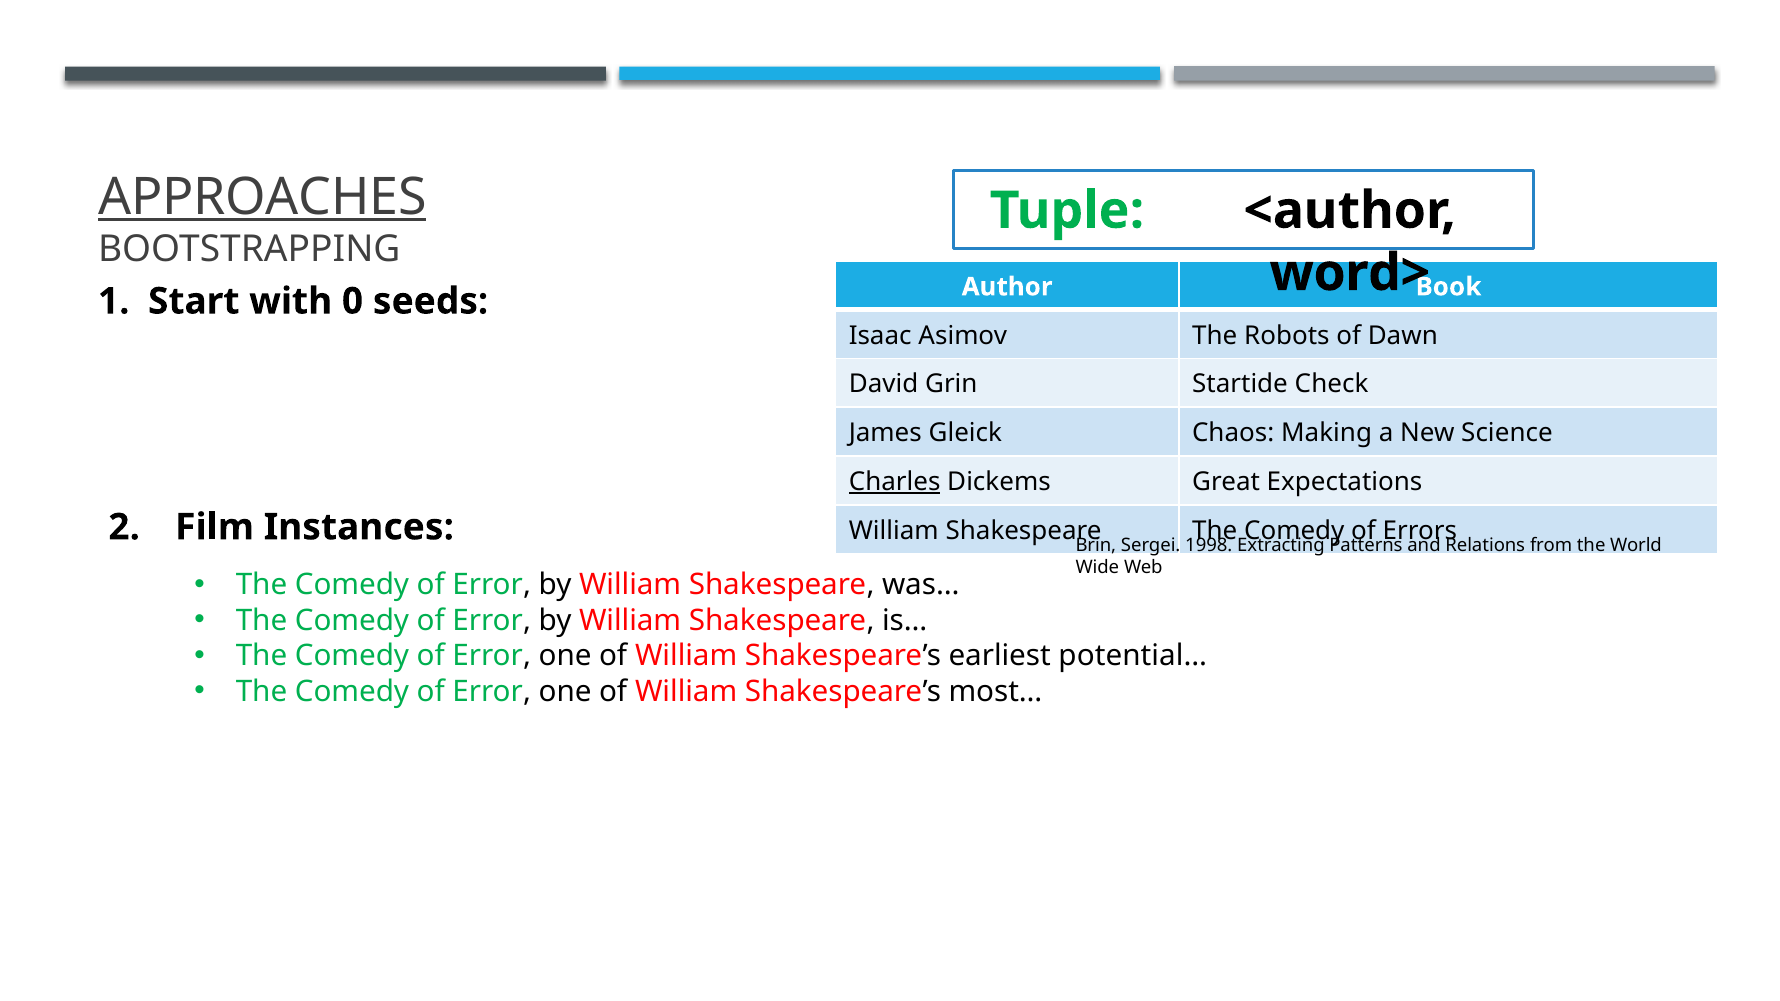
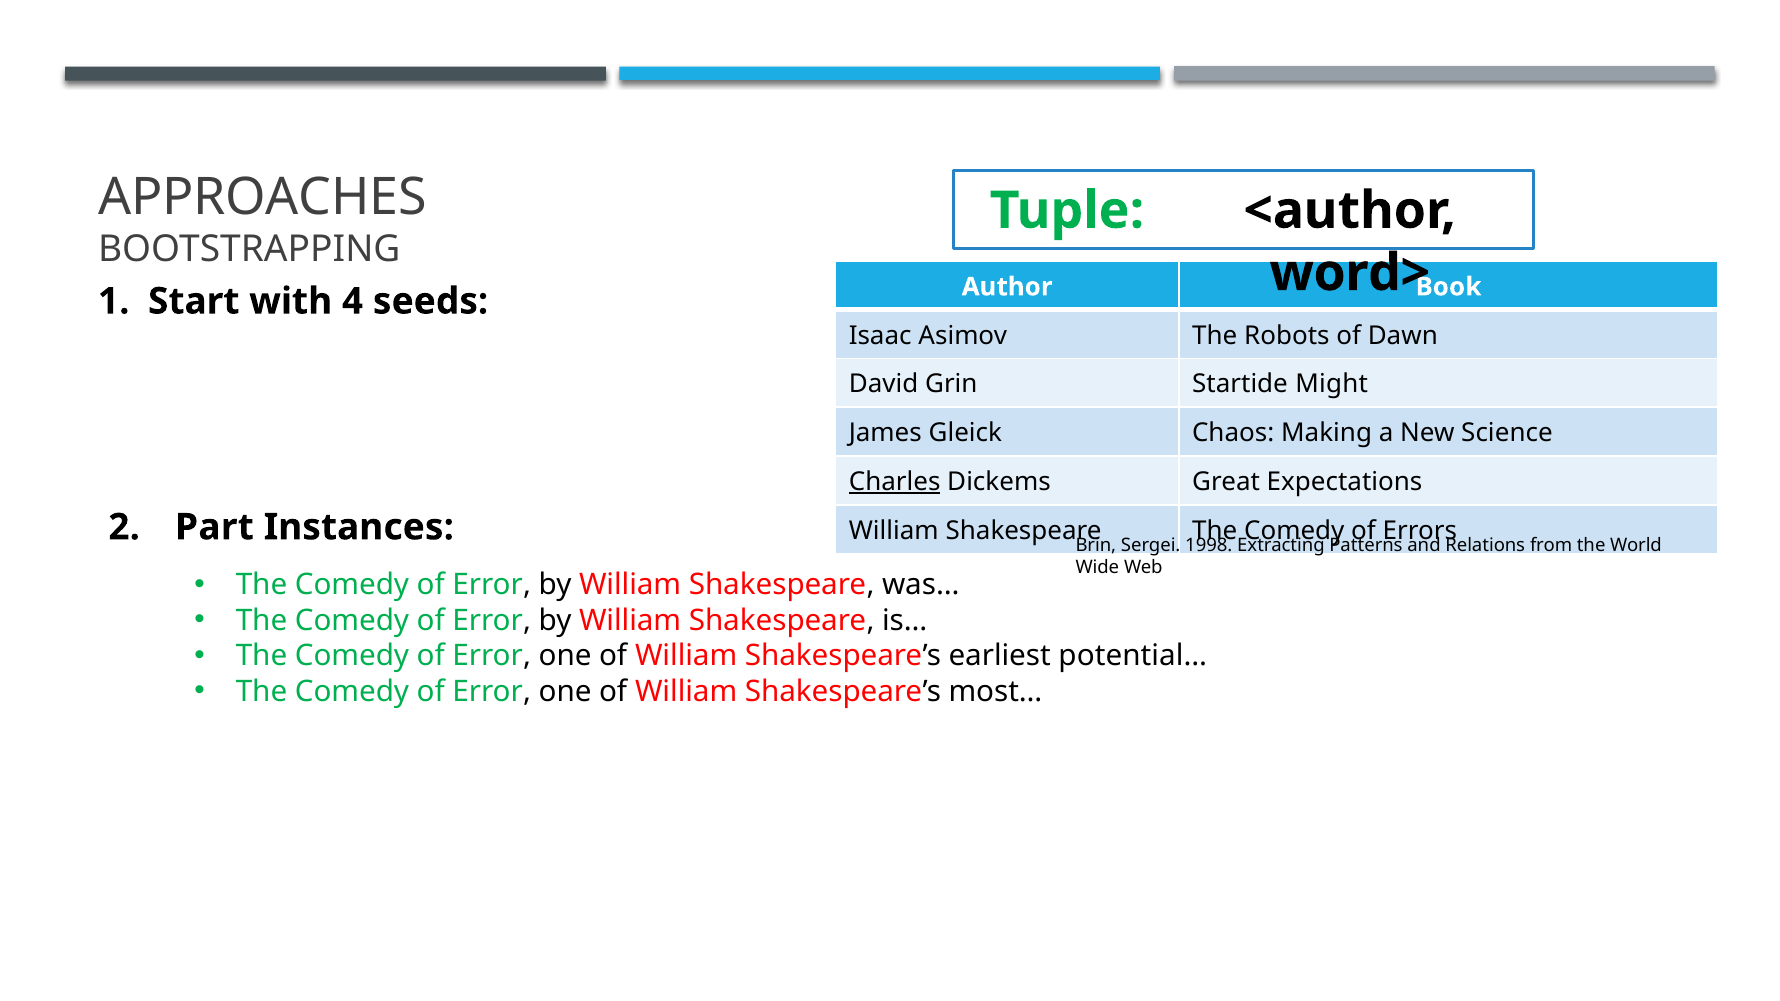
APPROACHES underline: present -> none
0: 0 -> 4
Check: Check -> Might
Film: Film -> Part
